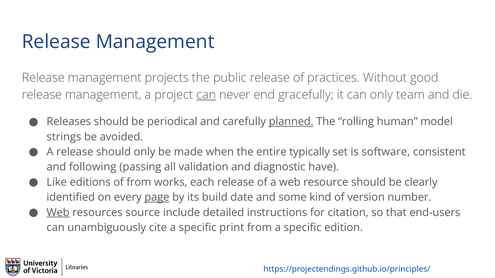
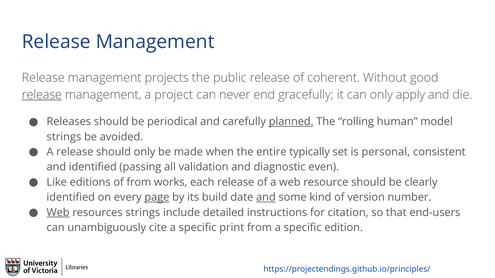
practices: practices -> coherent
release at (42, 95) underline: none -> present
can at (206, 95) underline: present -> none
team: team -> apply
software: software -> personal
and following: following -> identified
have: have -> even
and at (266, 198) underline: none -> present
resources source: source -> strings
